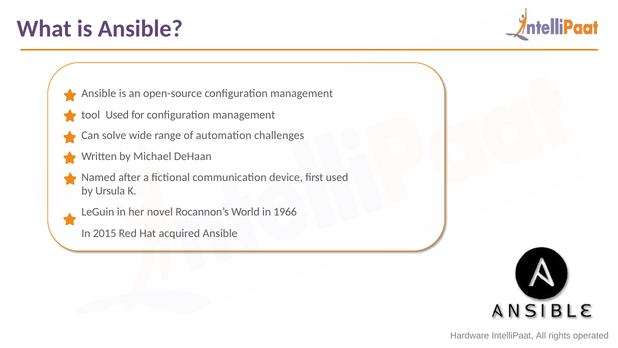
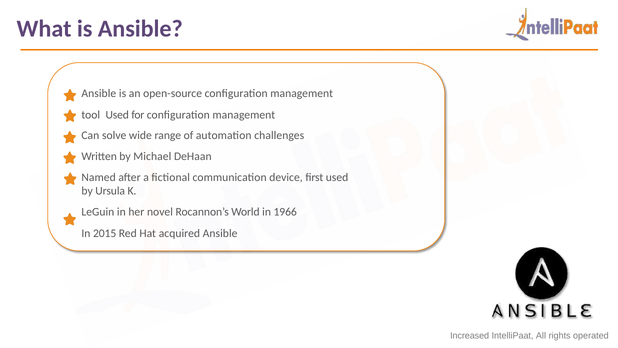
Hardware: Hardware -> Increased
